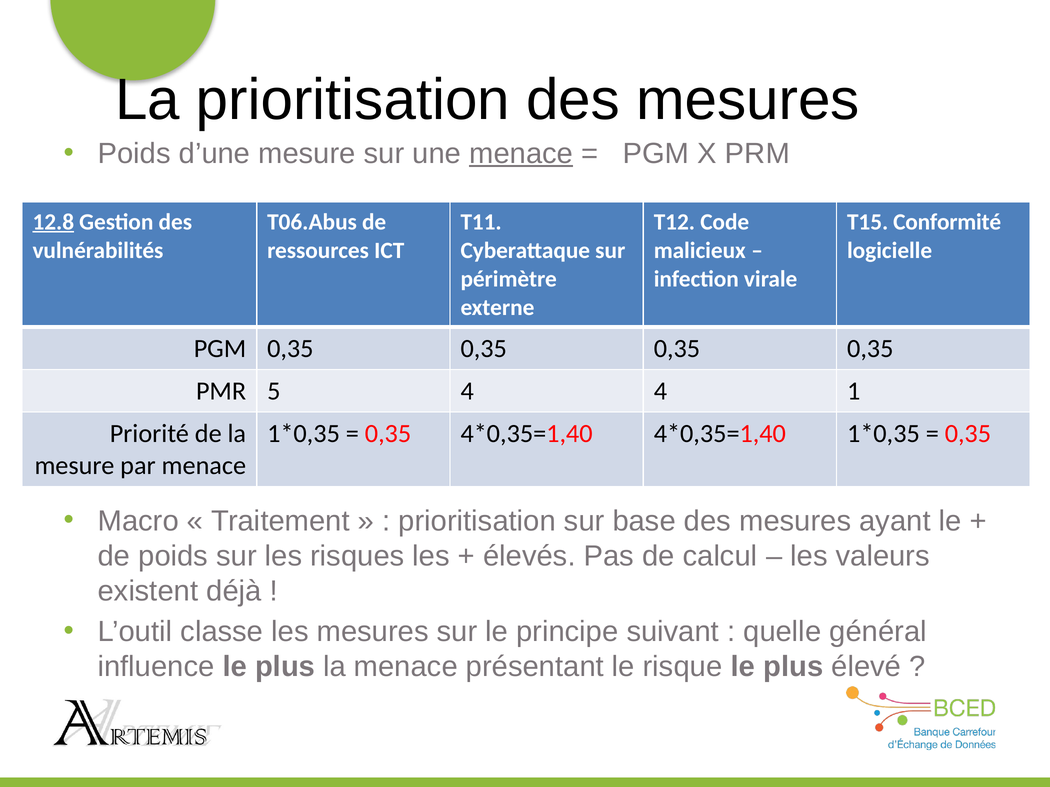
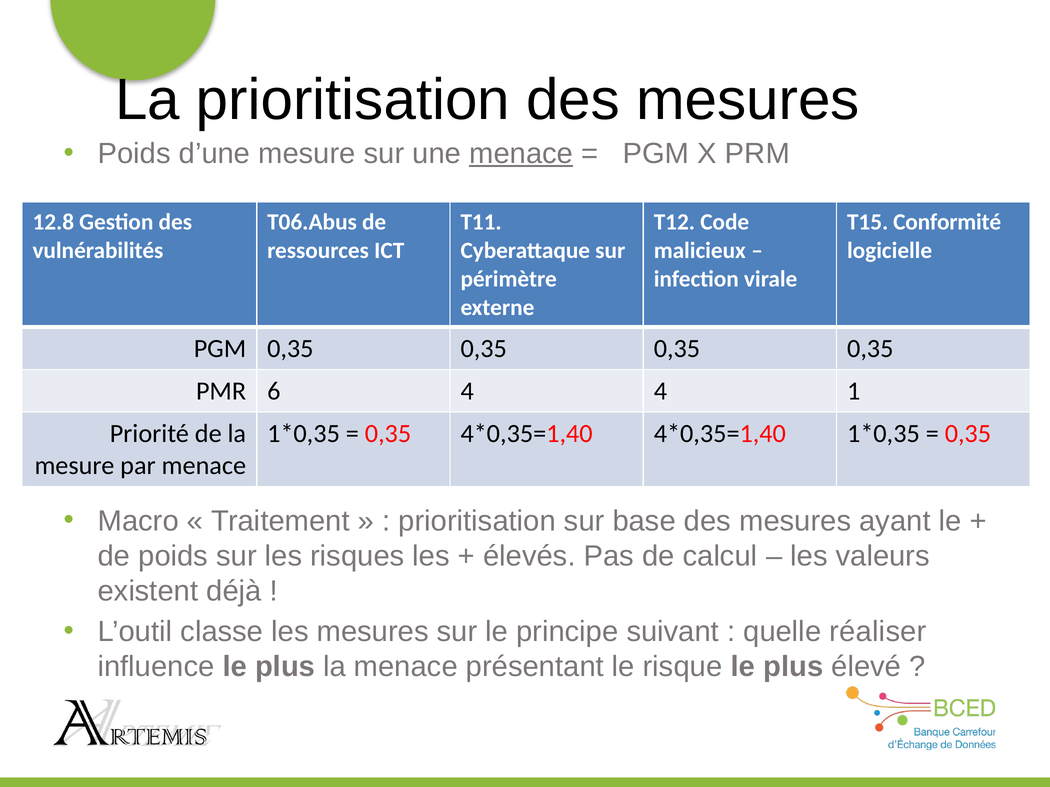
12.8 underline: present -> none
5: 5 -> 6
général: général -> réaliser
